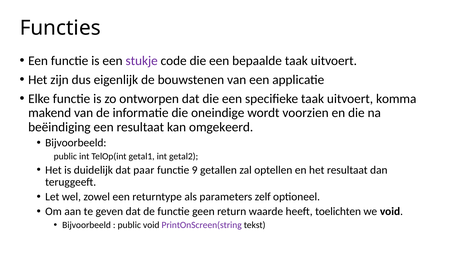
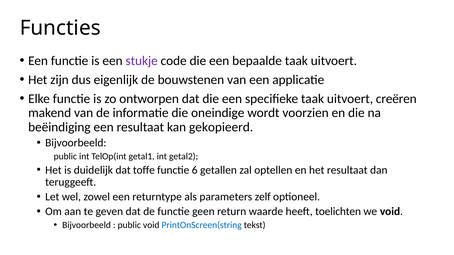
komma: komma -> creëren
omgekeerd: omgekeerd -> gekopieerd
paar: paar -> toffe
9: 9 -> 6
PrintOnScreen(string colour: purple -> blue
